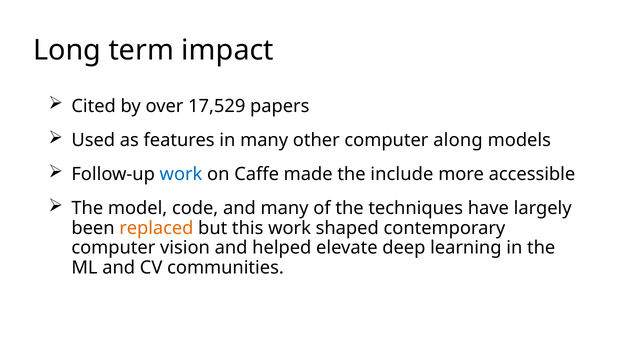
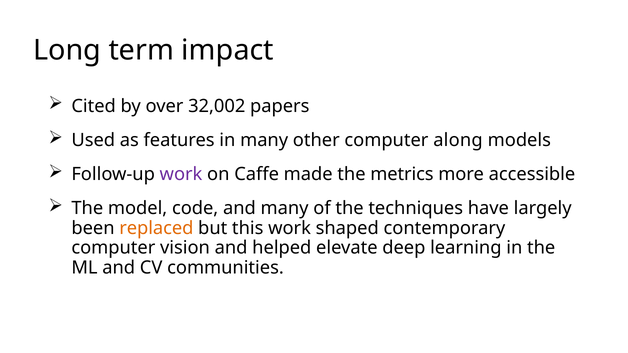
17,529: 17,529 -> 32,002
work at (181, 174) colour: blue -> purple
include: include -> metrics
